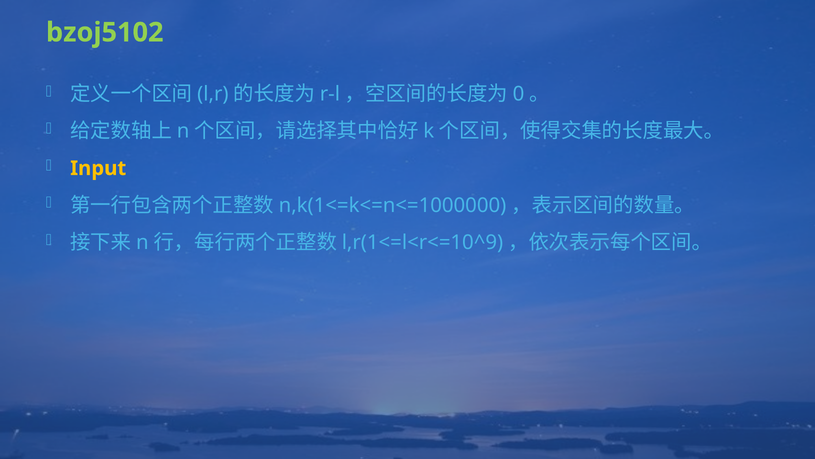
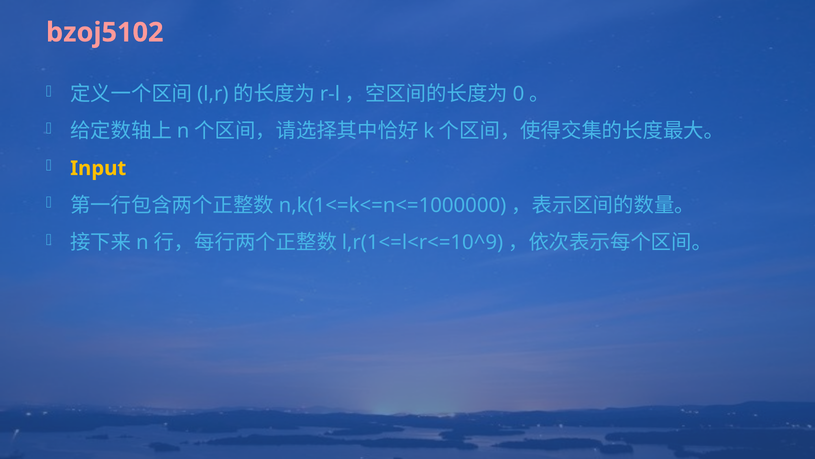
bzoj5102 colour: light green -> pink
